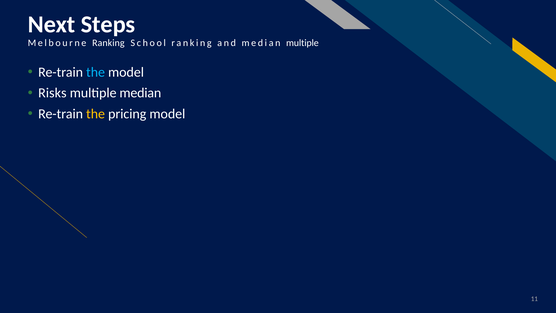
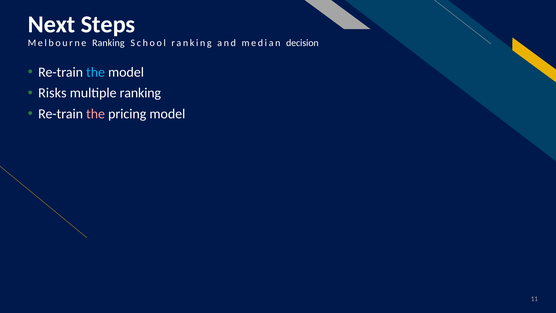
median multiple: multiple -> decision
multiple median: median -> ranking
the at (96, 114) colour: yellow -> pink
